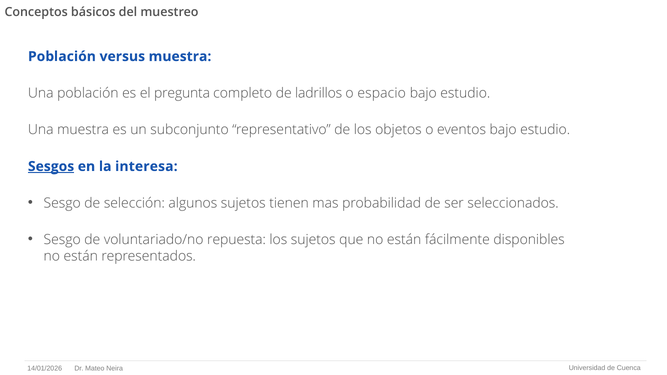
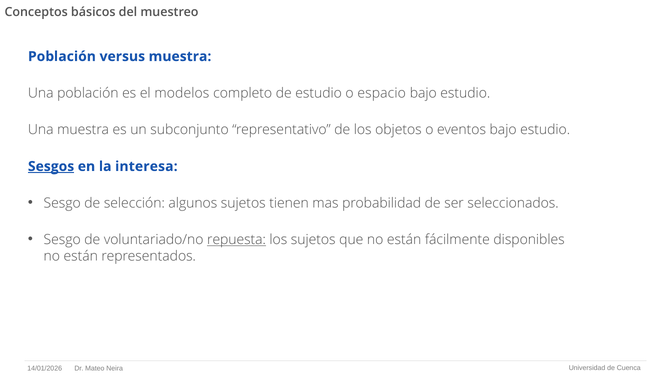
pregunta: pregunta -> modelos
de ladrillos: ladrillos -> estudio
repuesta underline: none -> present
